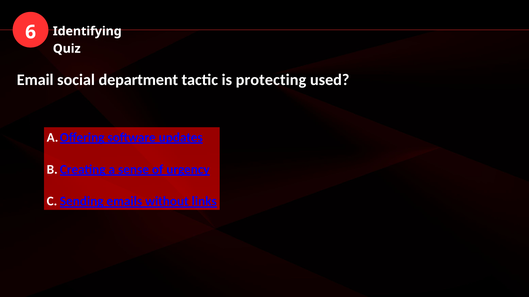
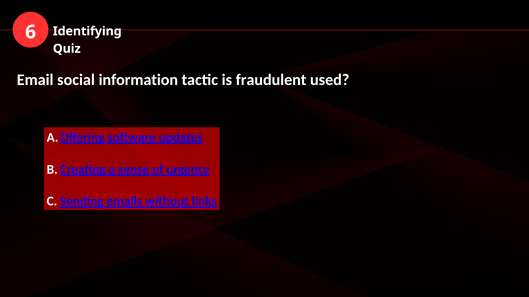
department: department -> information
protecting: protecting -> fraudulent
